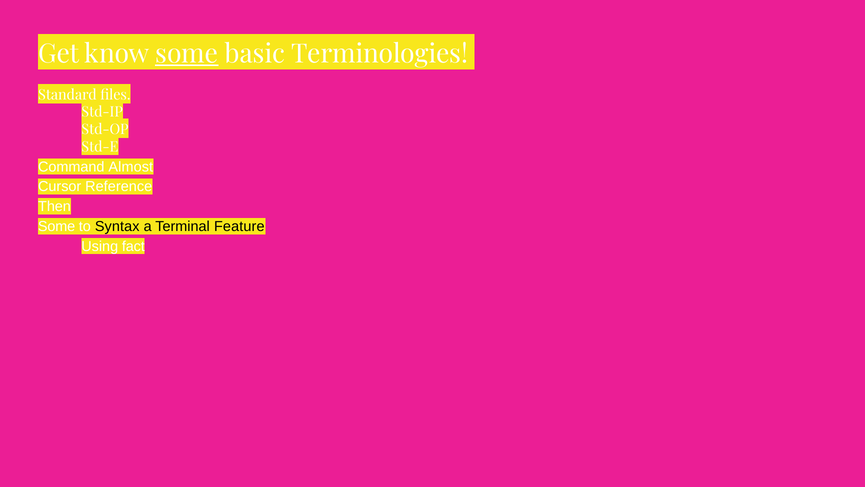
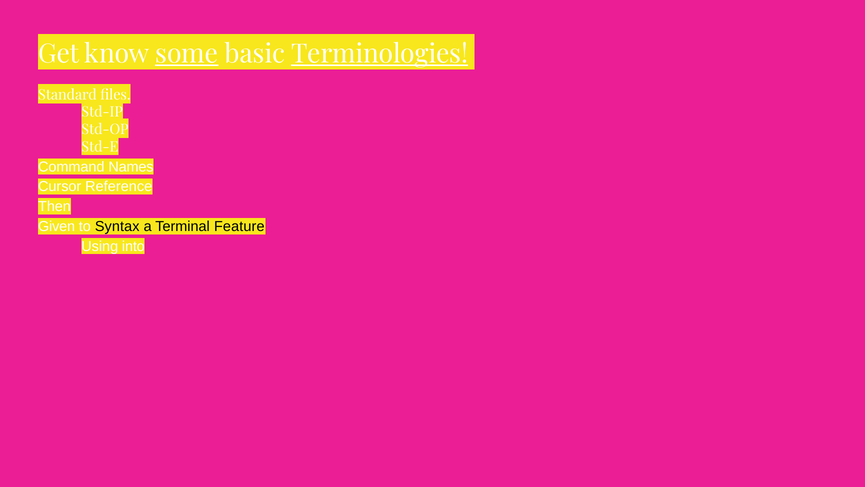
Terminologies underline: none -> present
Almost: Almost -> Names
Some at (57, 226): Some -> Given
fact: fact -> into
